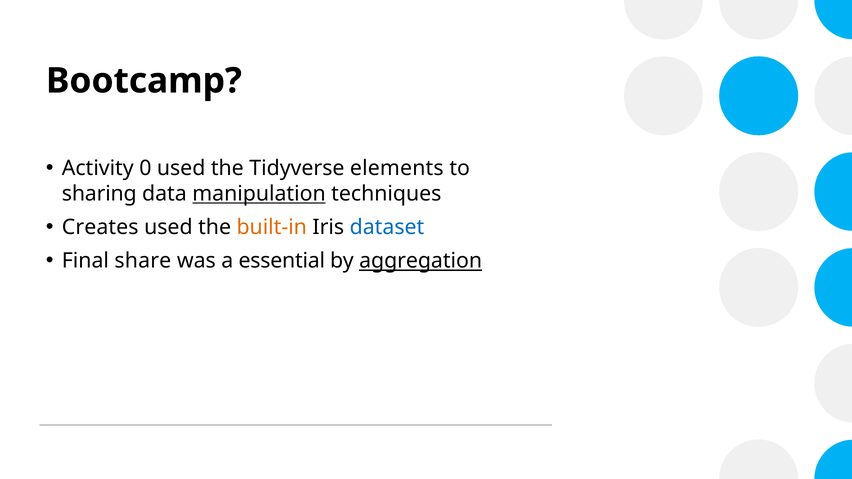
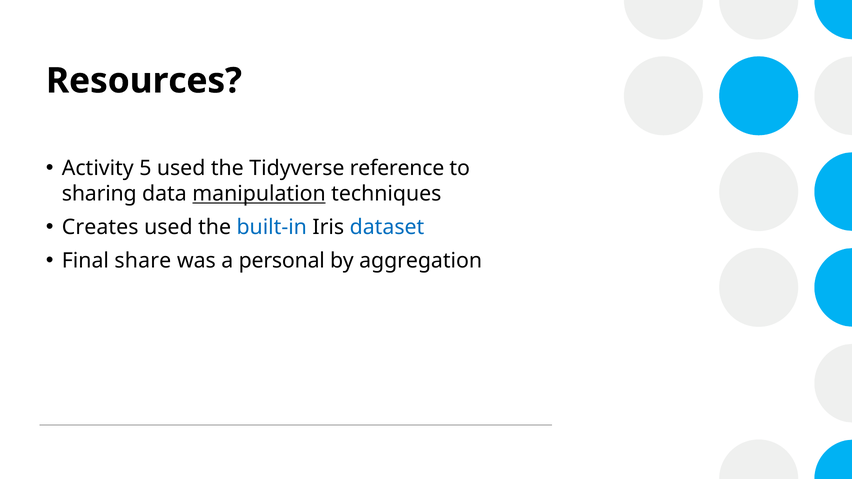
Bootcamp: Bootcamp -> Resources
0: 0 -> 5
elements: elements -> reference
built-in colour: orange -> blue
essential: essential -> personal
aggregation underline: present -> none
